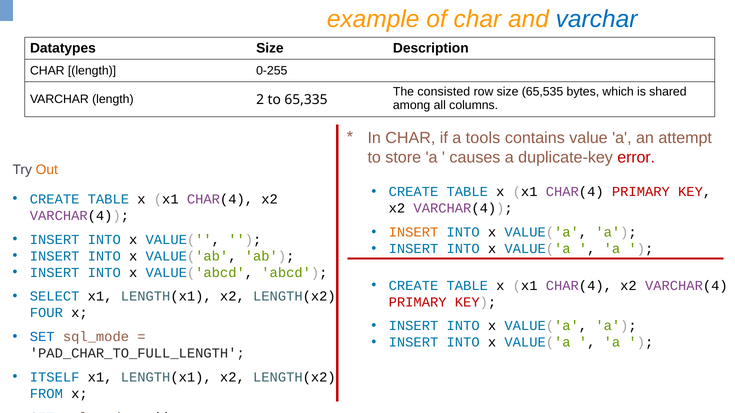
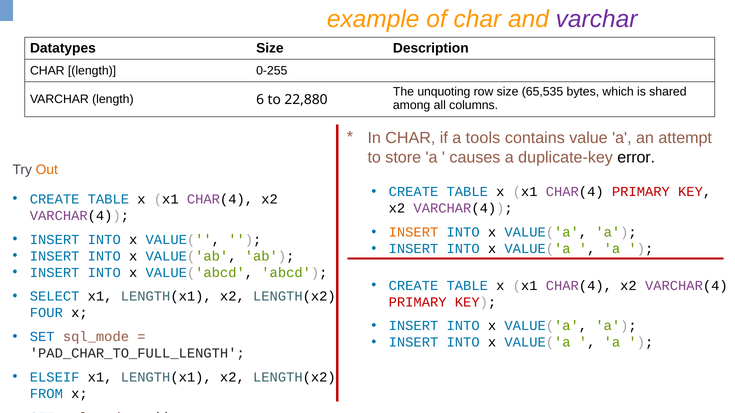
varchar at (597, 19) colour: blue -> purple
consisted: consisted -> unquoting
2: 2 -> 6
65,335: 65,335 -> 22,880
error colour: red -> black
ITSELF: ITSELF -> ELSEIF
